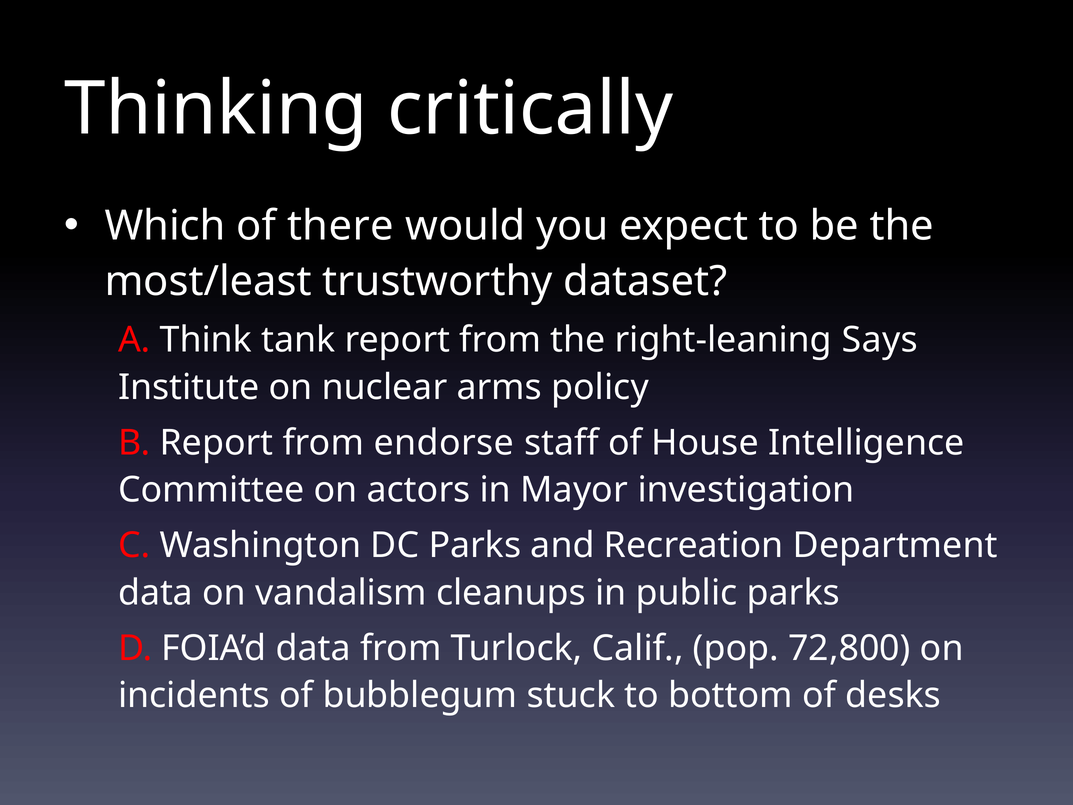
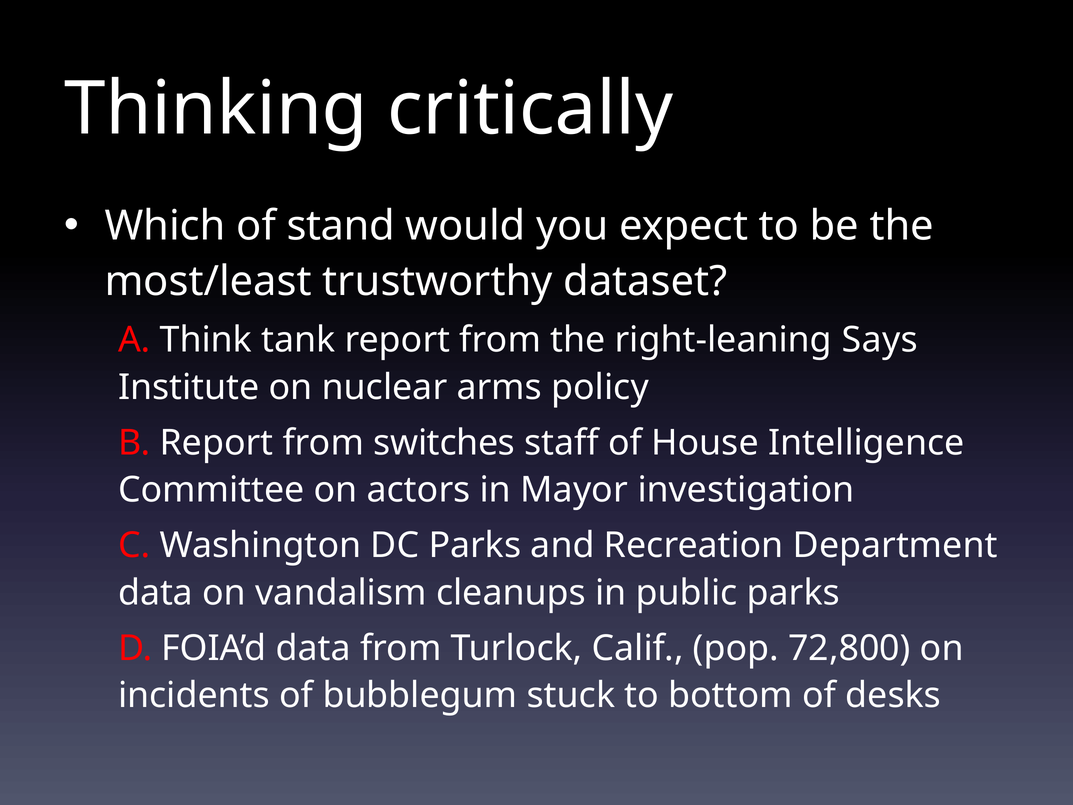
there: there -> stand
endorse: endorse -> switches
